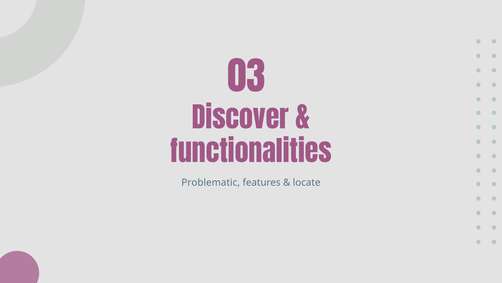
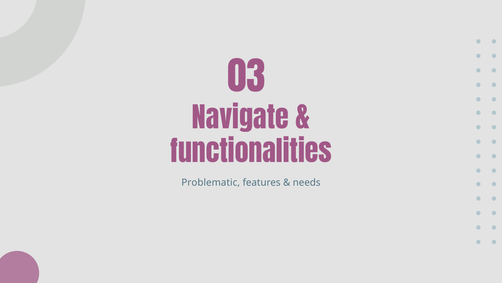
Discover: Discover -> Navigate
locate: locate -> needs
